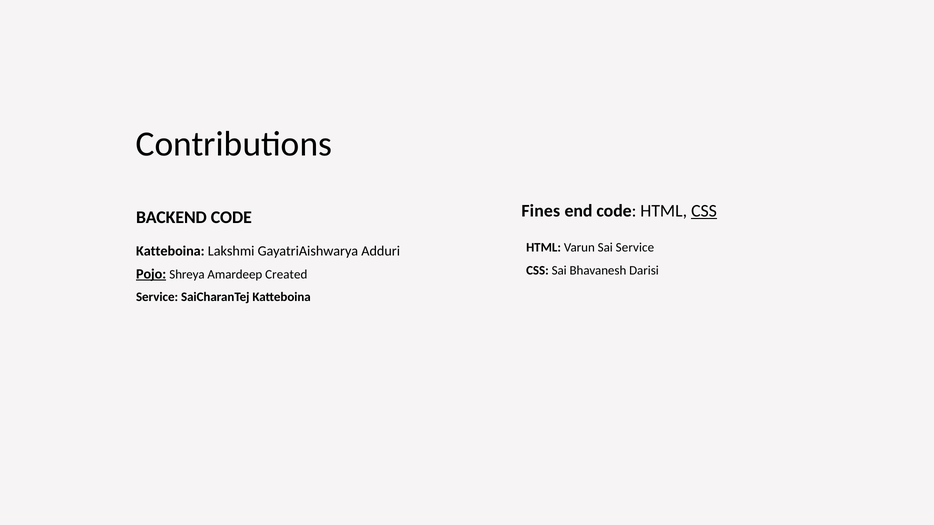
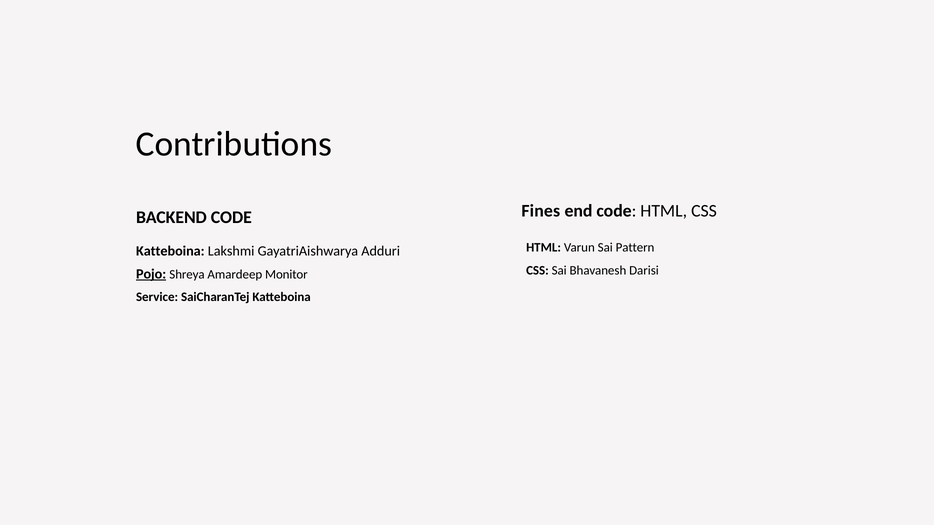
CSS at (704, 211) underline: present -> none
Sai Service: Service -> Pattern
Created: Created -> Monitor
